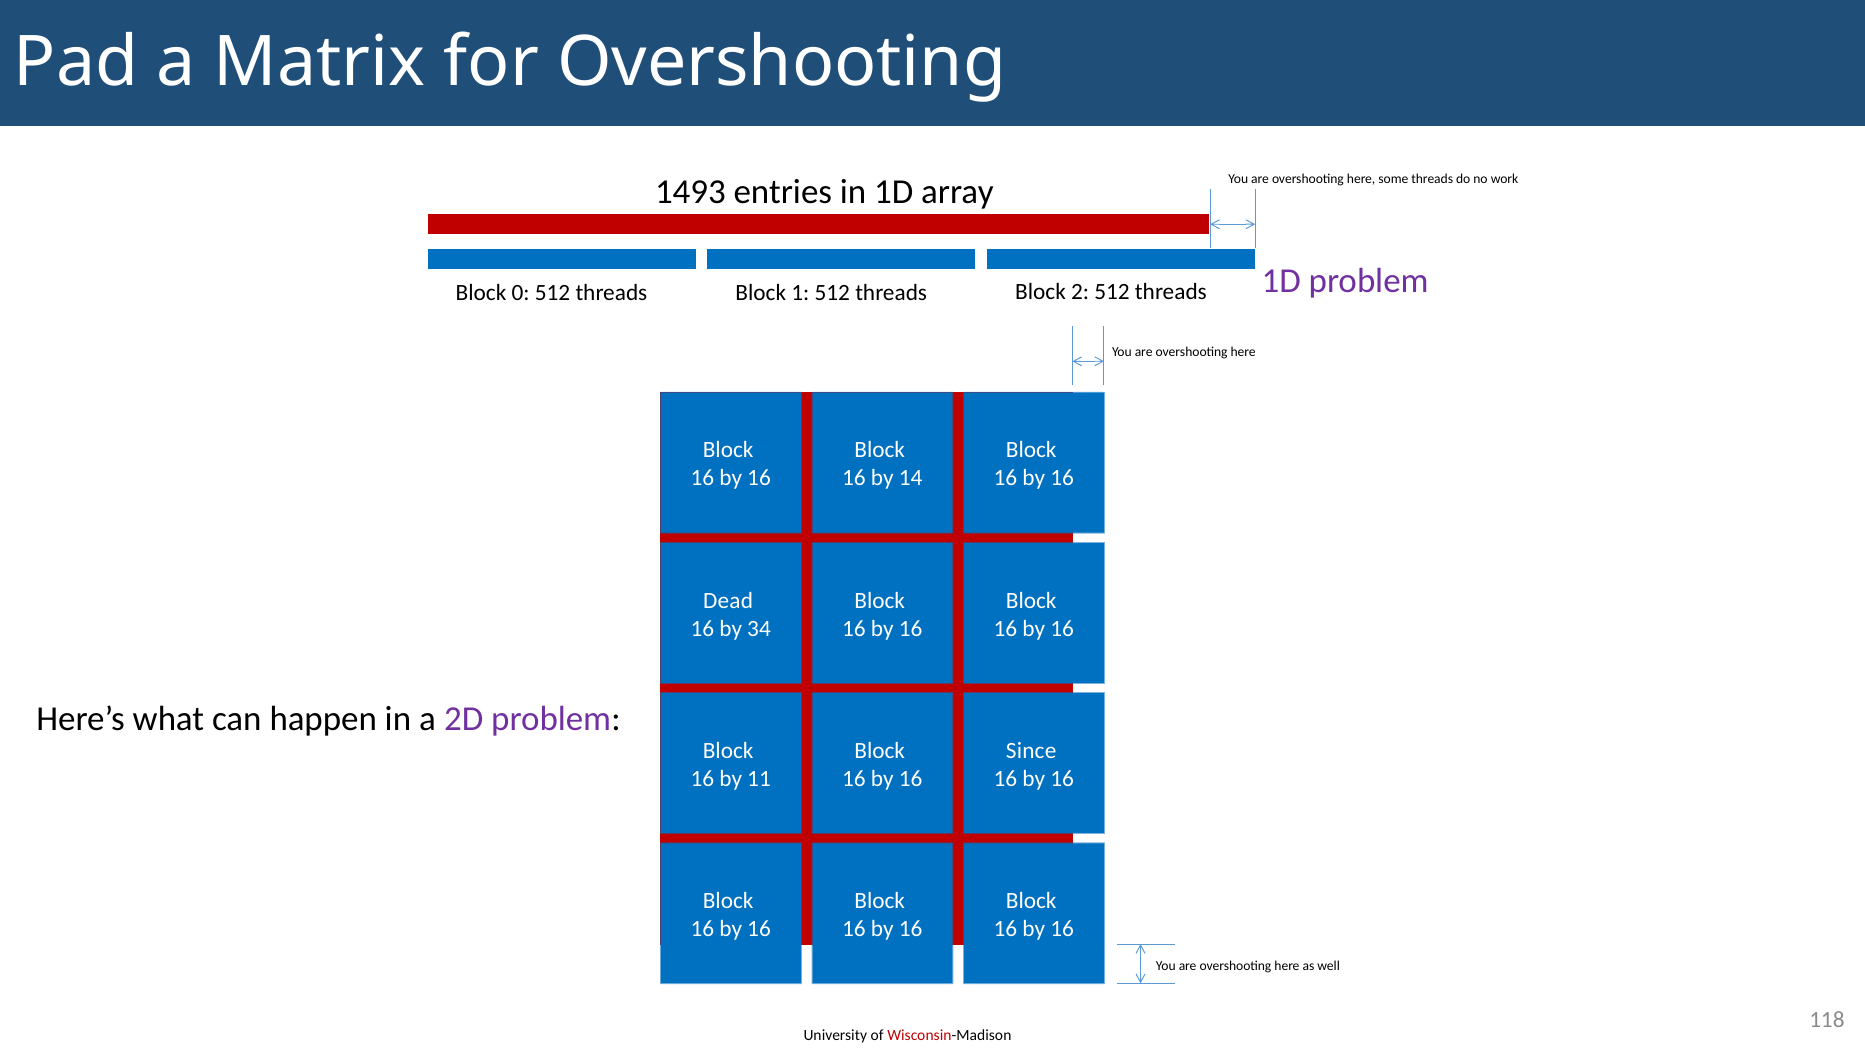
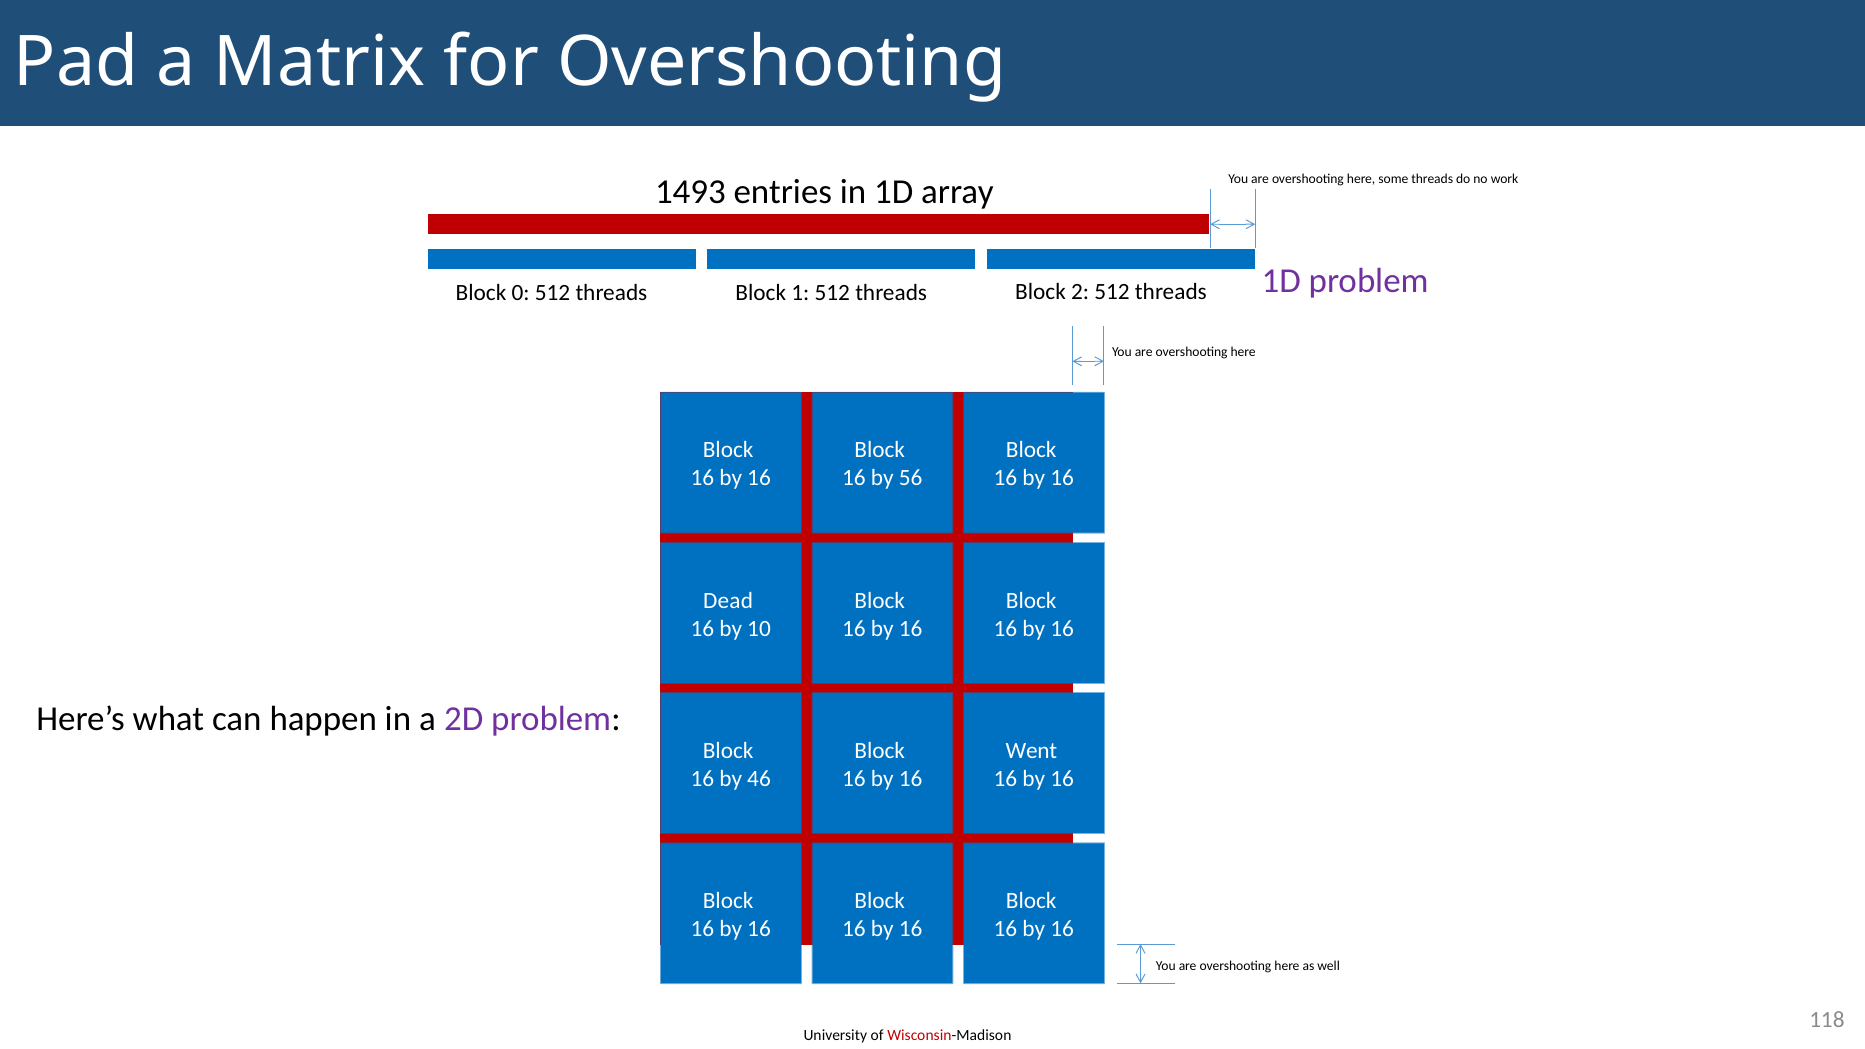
14: 14 -> 56
34: 34 -> 10
Since: Since -> Went
11: 11 -> 46
